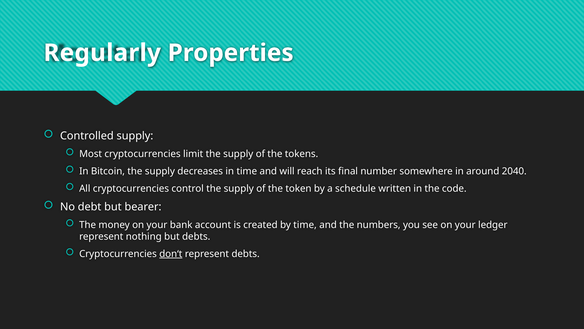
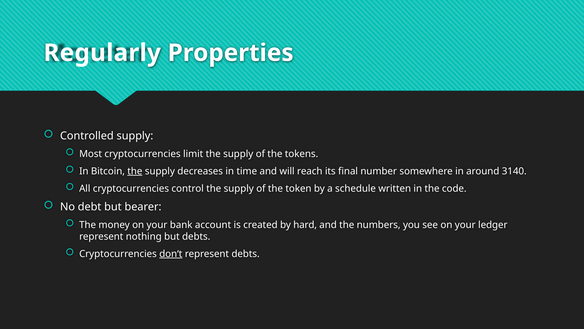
the at (135, 171) underline: none -> present
2040: 2040 -> 3140
by time: time -> hard
